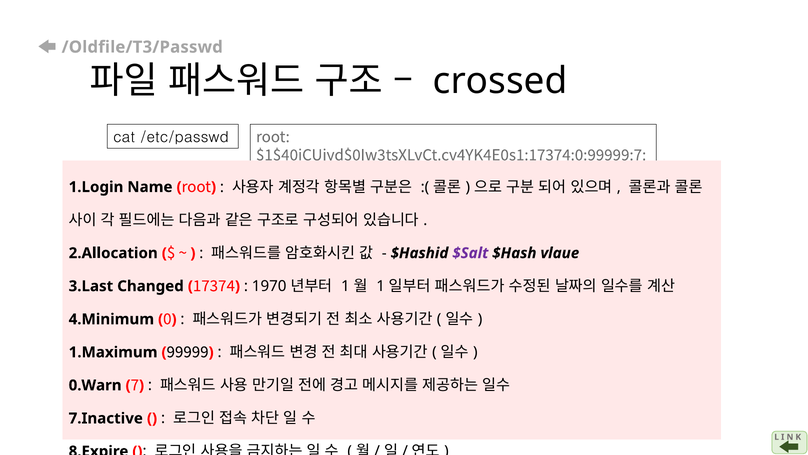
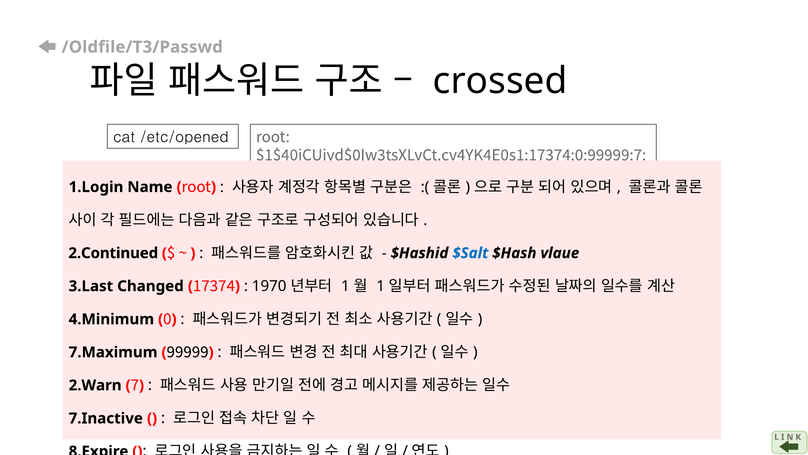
/etc/passwd: /etc/passwd -> /etc/opened
2.Allocation: 2.Allocation -> 2.Continued
$Salt colour: purple -> blue
1.Maximum: 1.Maximum -> 7.Maximum
0.Warn: 0.Warn -> 2.Warn
